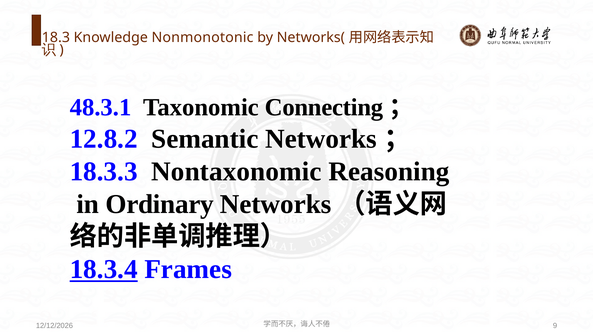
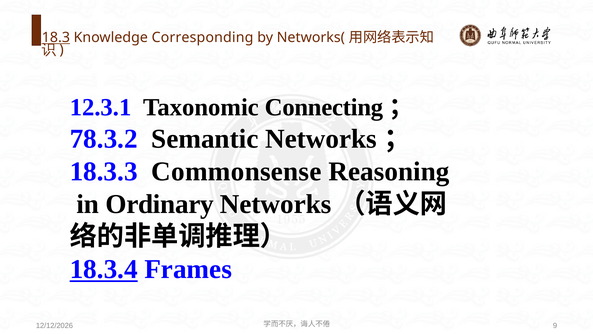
18.3 underline: none -> present
Nonmonotonic: Nonmonotonic -> Corresponding
48.3.1: 48.3.1 -> 12.3.1
12.8.2: 12.8.2 -> 78.3.2
Nontaxonomic: Nontaxonomic -> Commonsense
